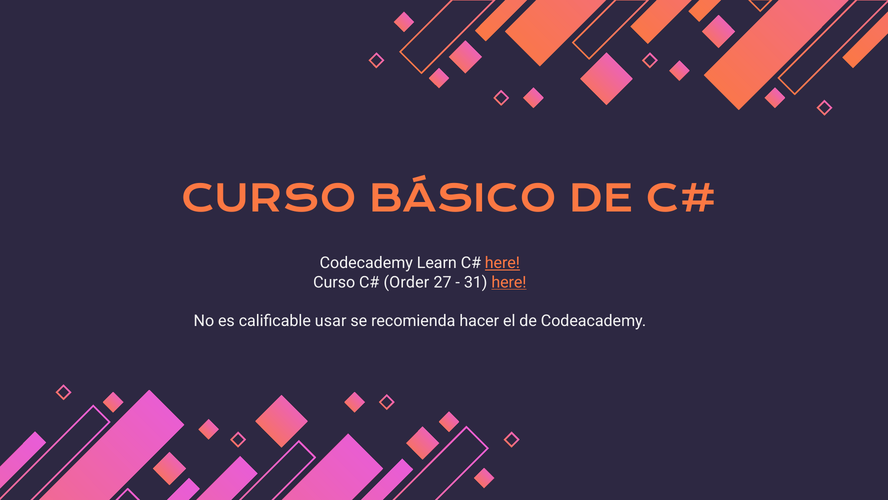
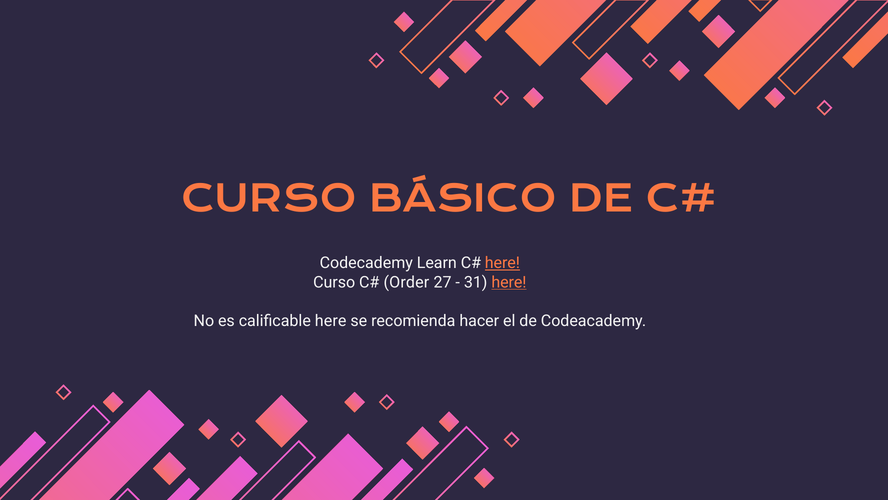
calificable usar: usar -> here
